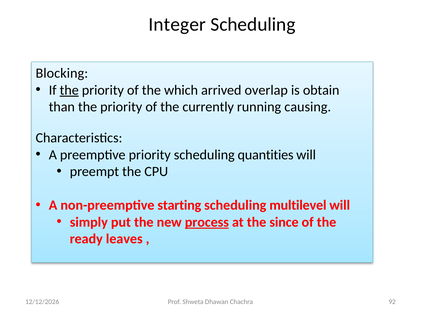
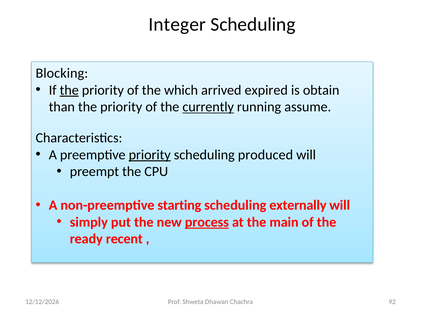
overlap: overlap -> expired
currently underline: none -> present
causing: causing -> assume
priority at (150, 155) underline: none -> present
quantities: quantities -> produced
multilevel: multilevel -> externally
since: since -> main
leaves: leaves -> recent
